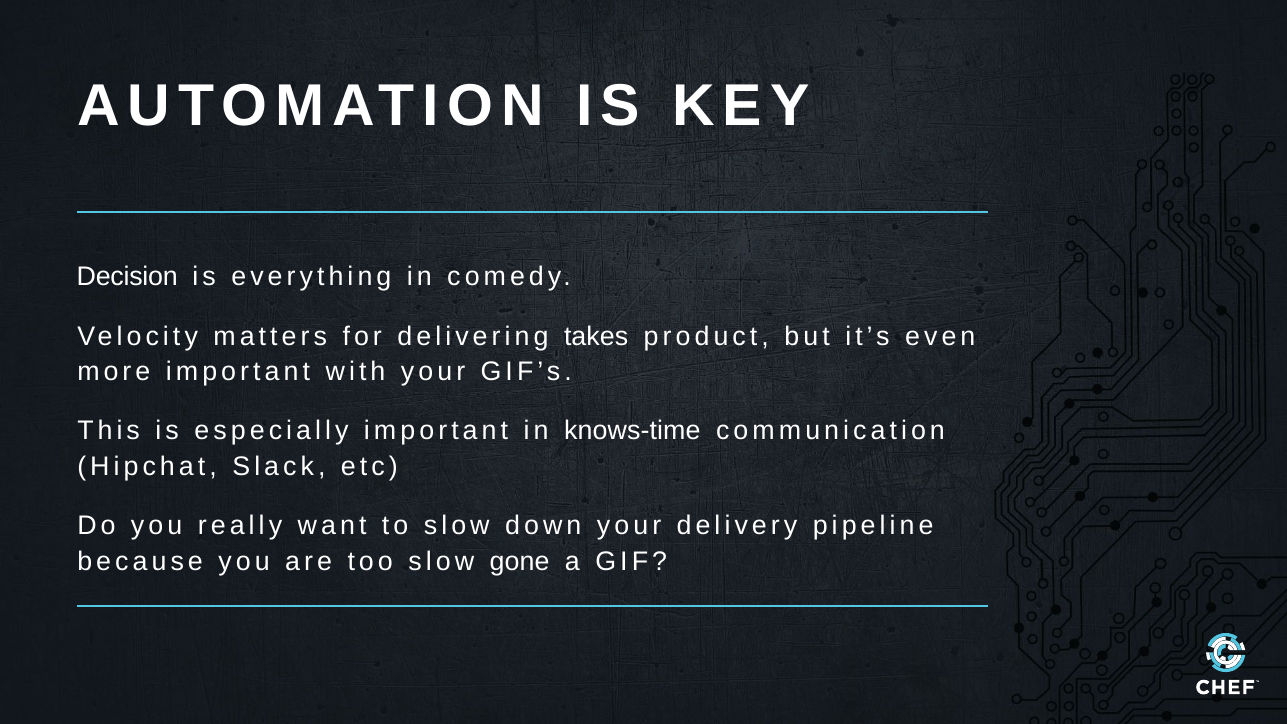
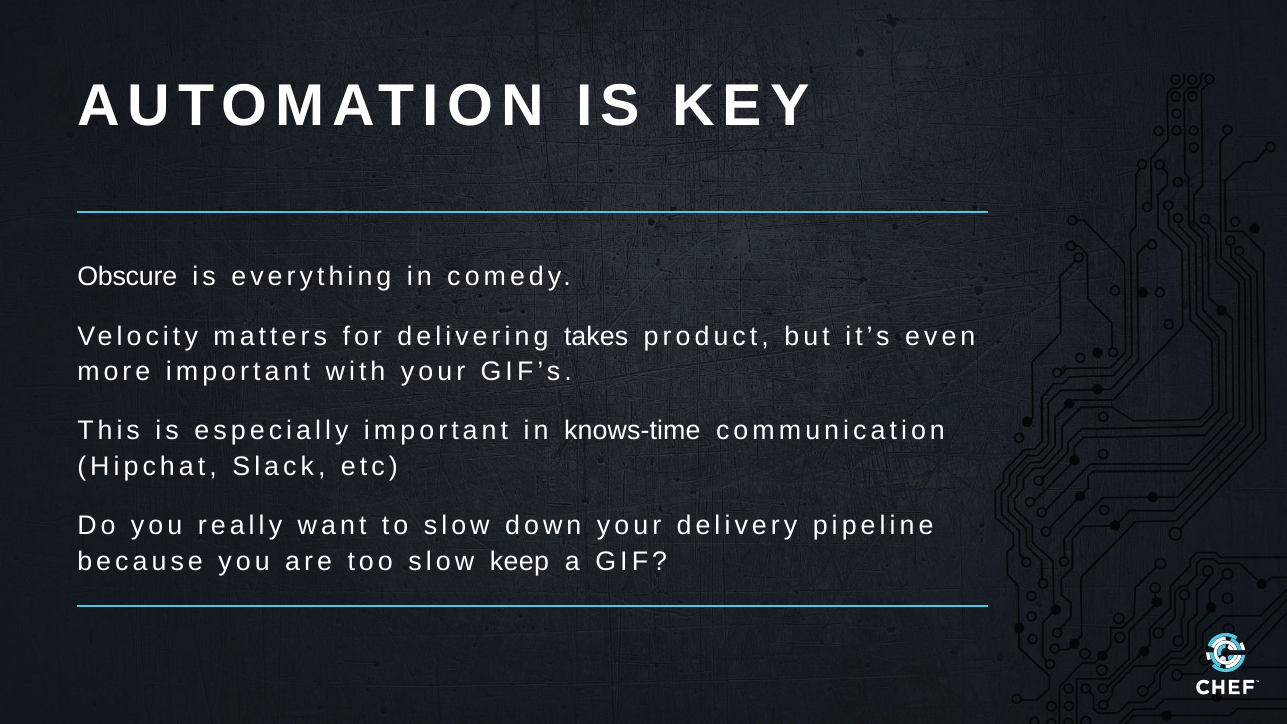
Decision: Decision -> Obscure
gone: gone -> keep
